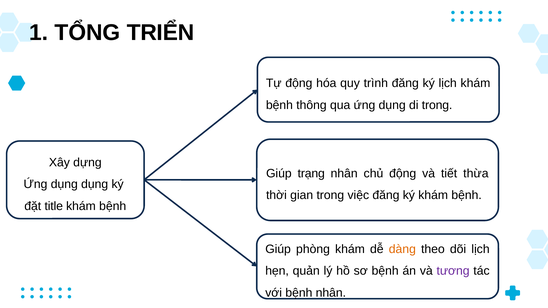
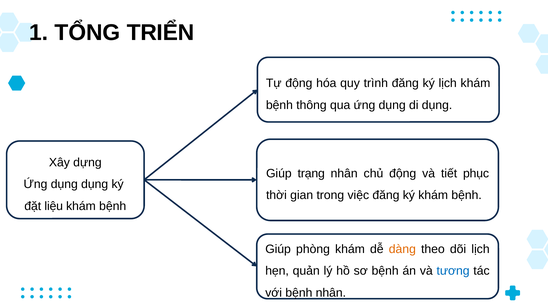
di trong: trong -> dụng
thừa: thừa -> phục
title: title -> liệu
tương colour: purple -> blue
